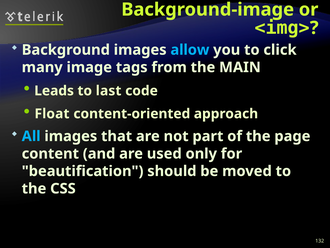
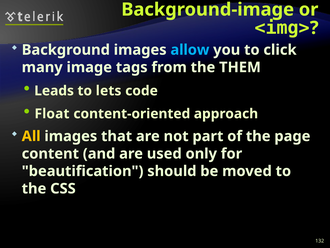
MAIN: MAIN -> THEM
last: last -> lets
All colour: light blue -> yellow
